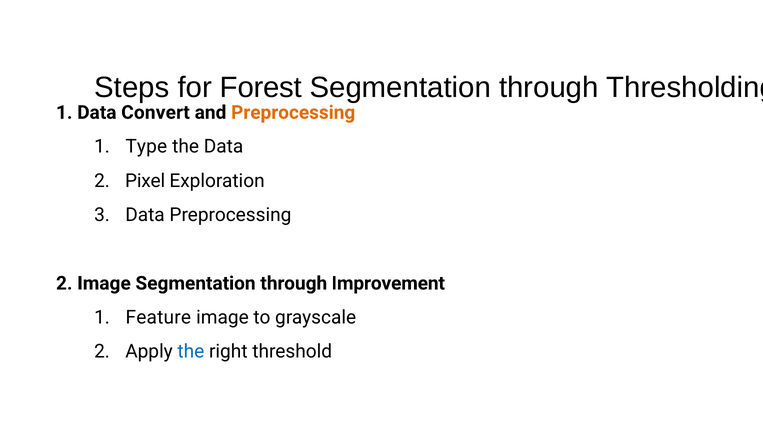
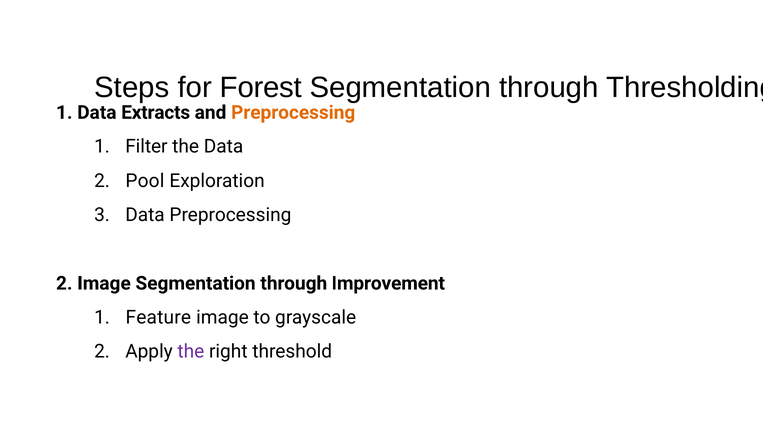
Convert: Convert -> Extracts
Type: Type -> Filter
Pixel: Pixel -> Pool
the at (191, 352) colour: blue -> purple
